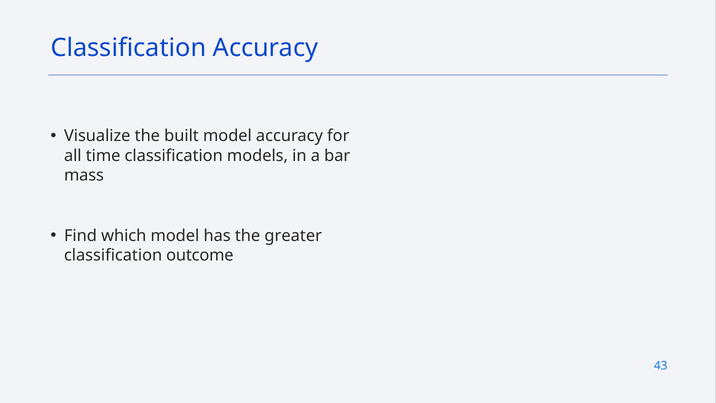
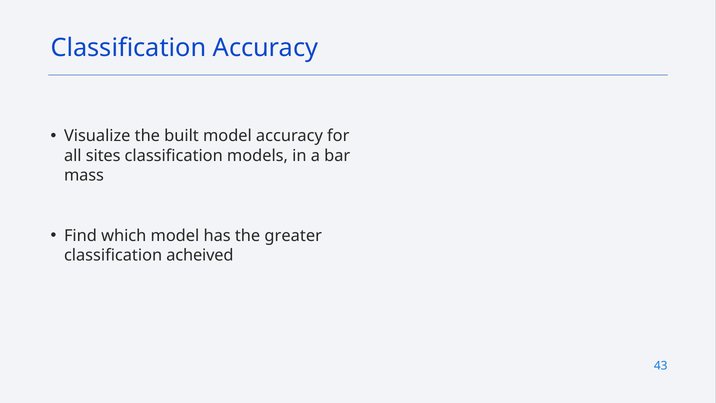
time: time -> sites
outcome: outcome -> acheived
